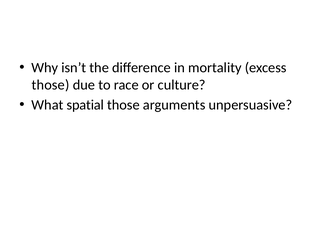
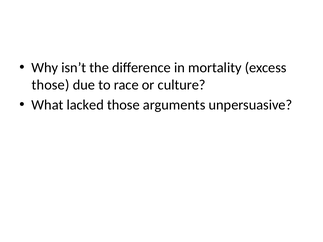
spatial: spatial -> lacked
